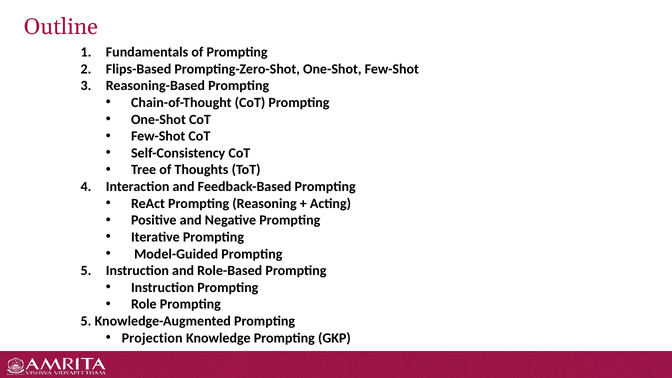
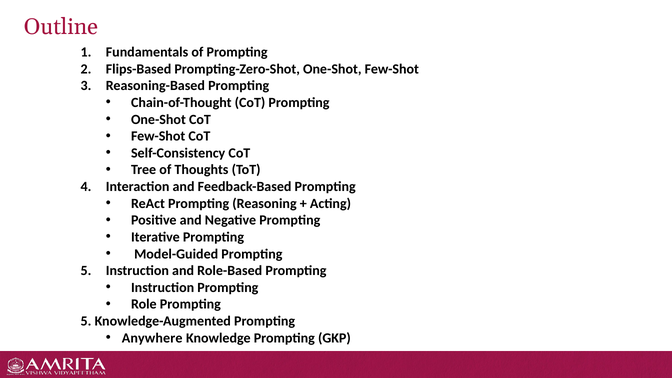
Projection: Projection -> Anywhere
